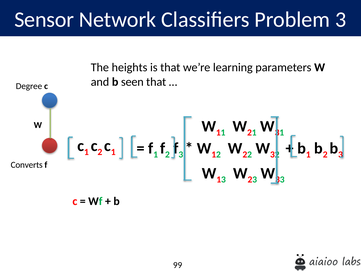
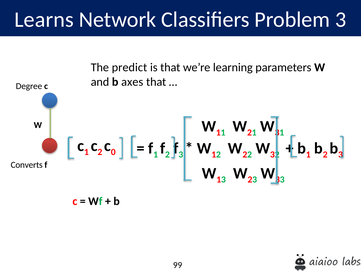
Sensor: Sensor -> Learns
heights: heights -> predict
seen: seen -> axes
1 at (113, 152): 1 -> 0
